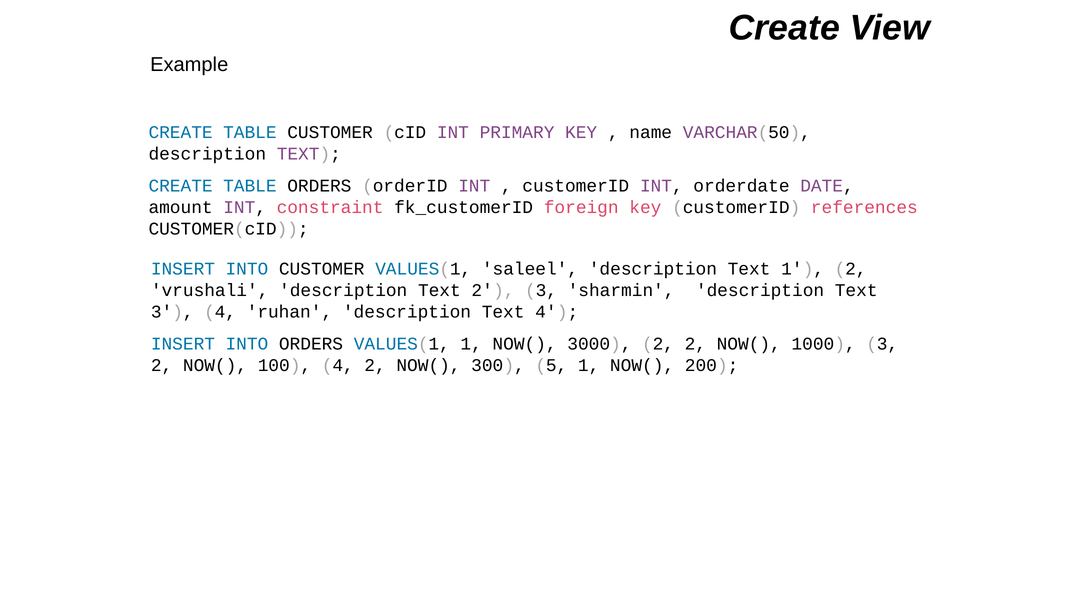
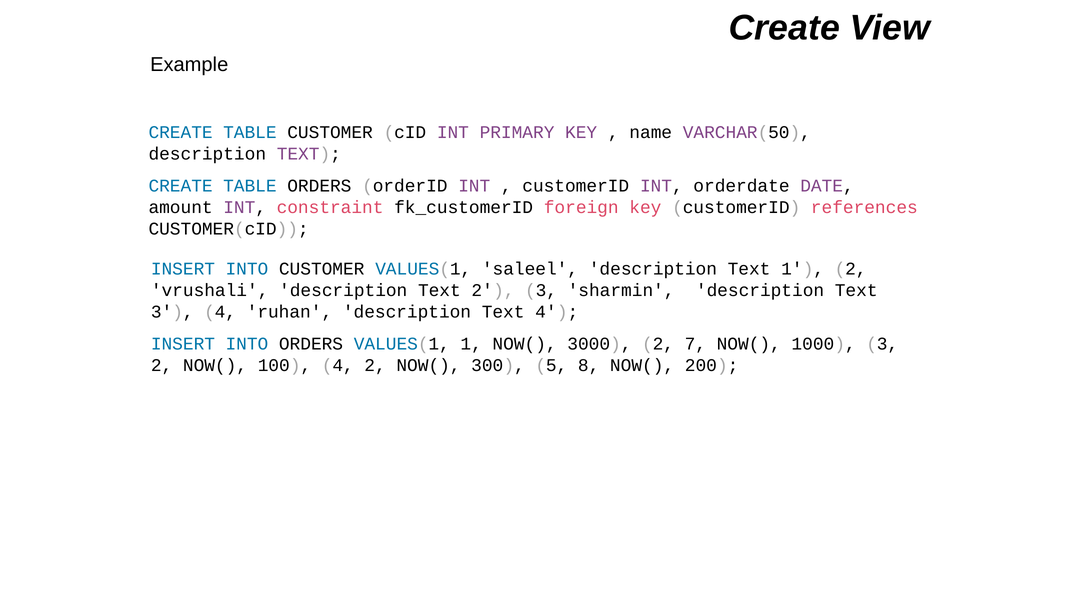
2 2: 2 -> 7
5 1: 1 -> 8
